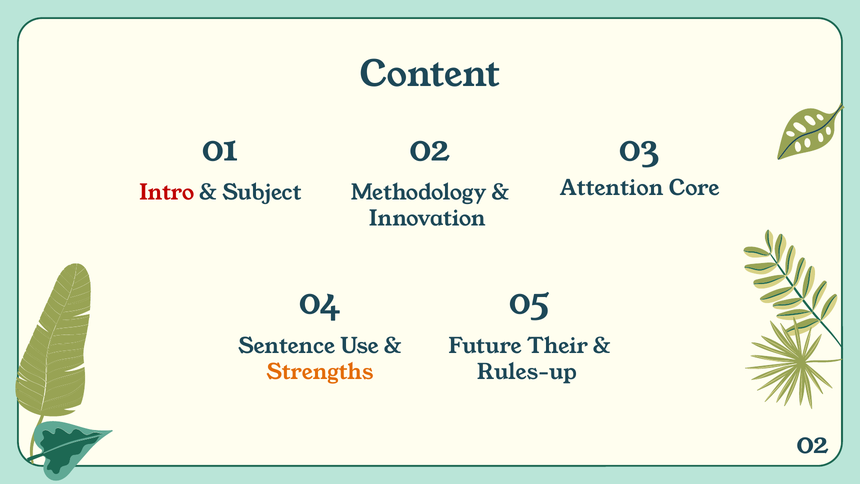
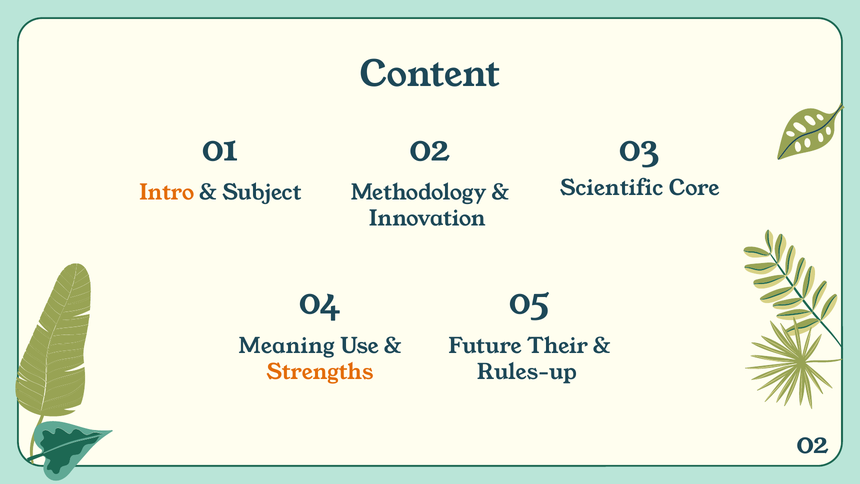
Attention: Attention -> Scientific
Intro colour: red -> orange
Sentence: Sentence -> Meaning
